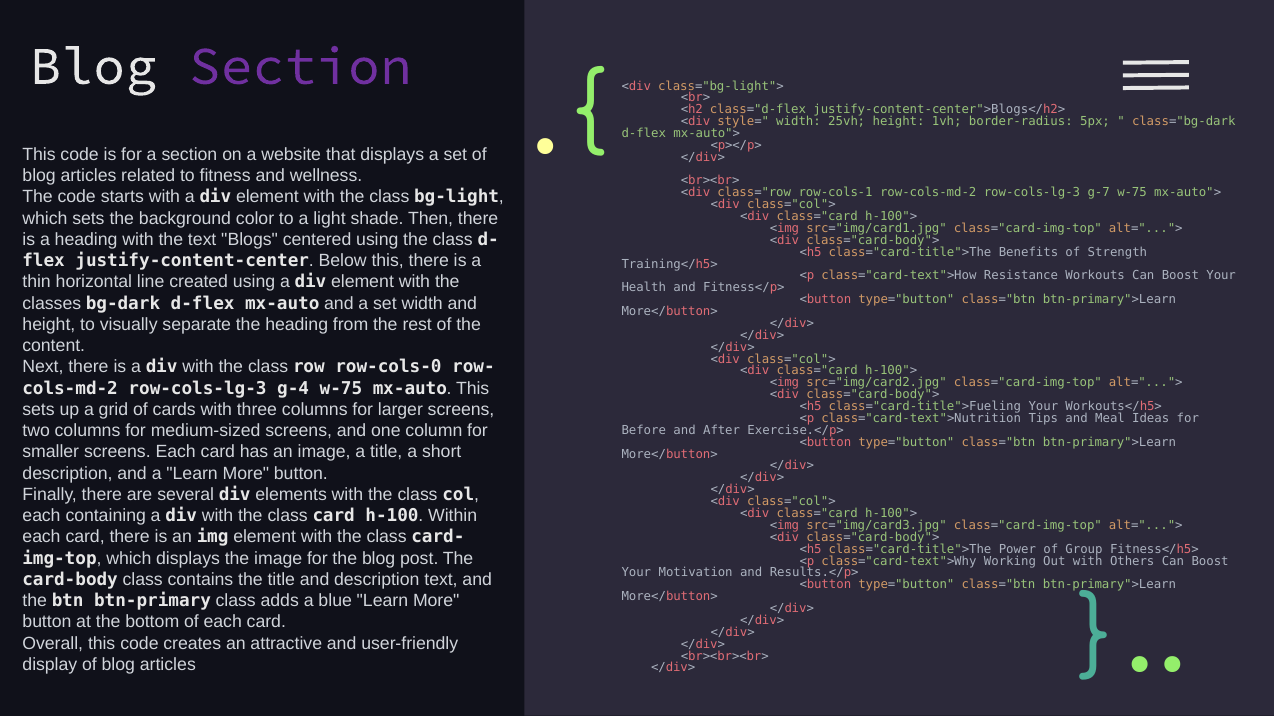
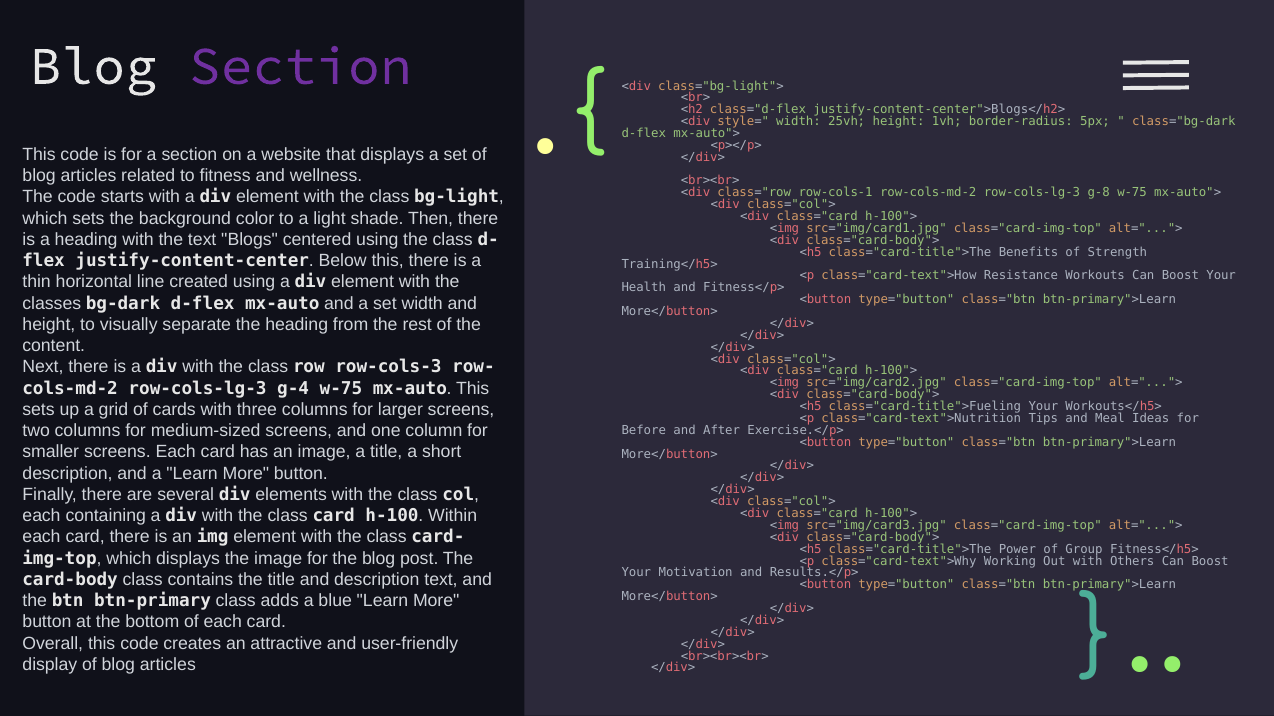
g-7: g-7 -> g-8
row-cols-0: row-cols-0 -> row-cols-3
